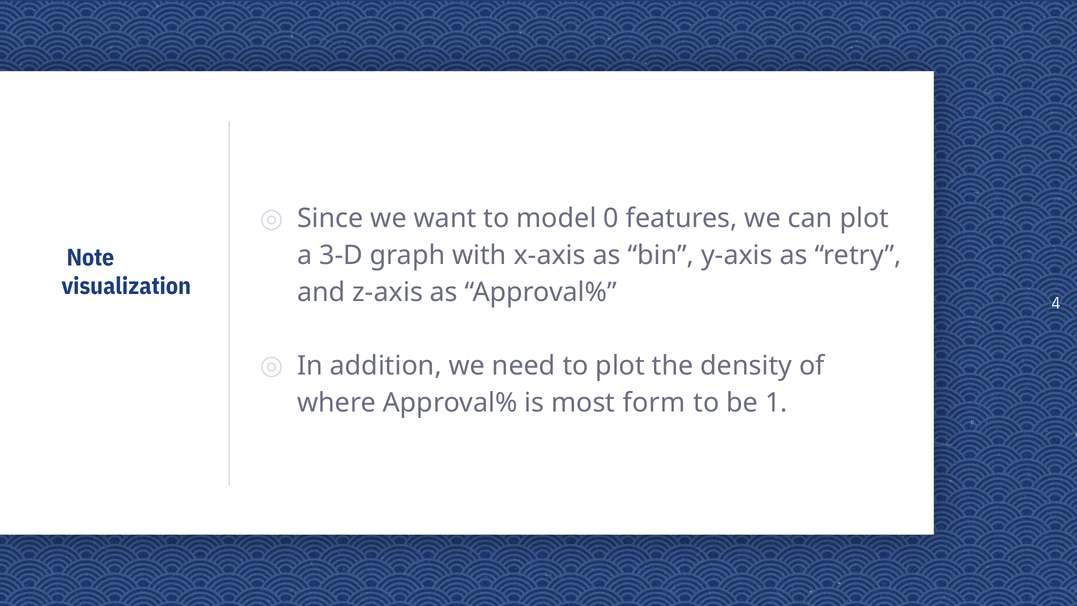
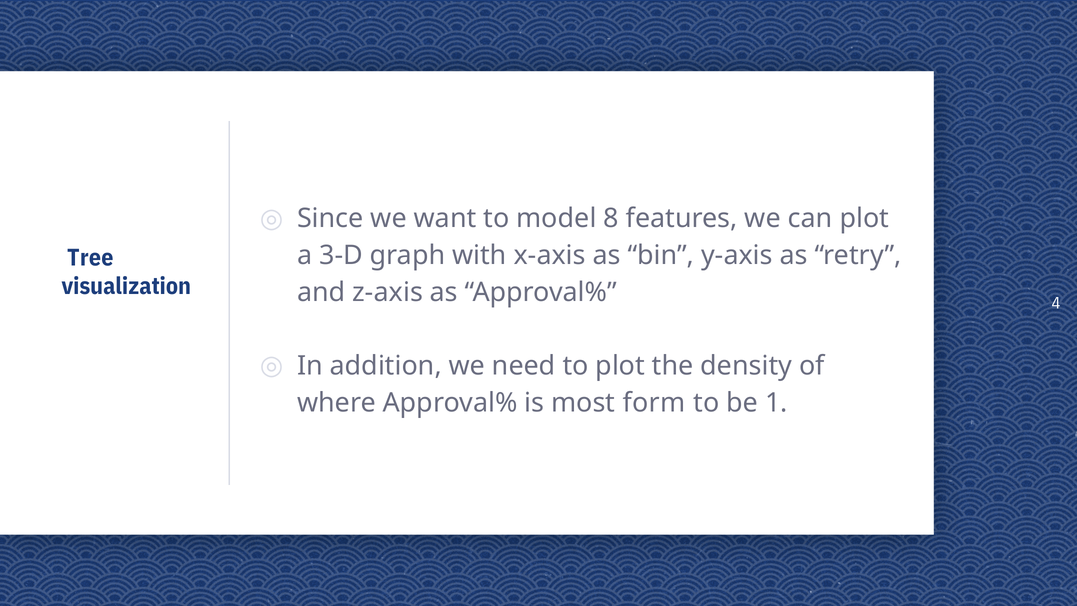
0: 0 -> 8
Note: Note -> Tree
